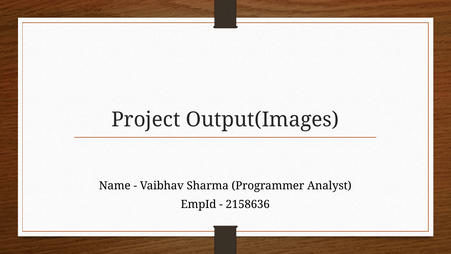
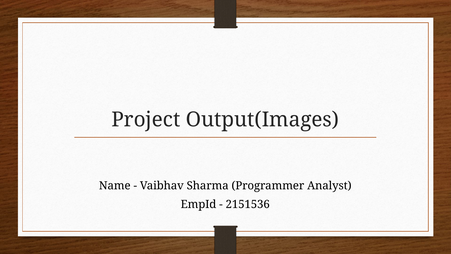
2158636: 2158636 -> 2151536
